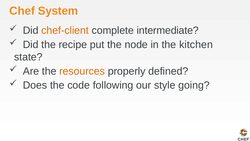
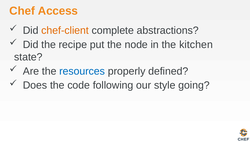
System: System -> Access
intermediate: intermediate -> abstractions
resources colour: orange -> blue
